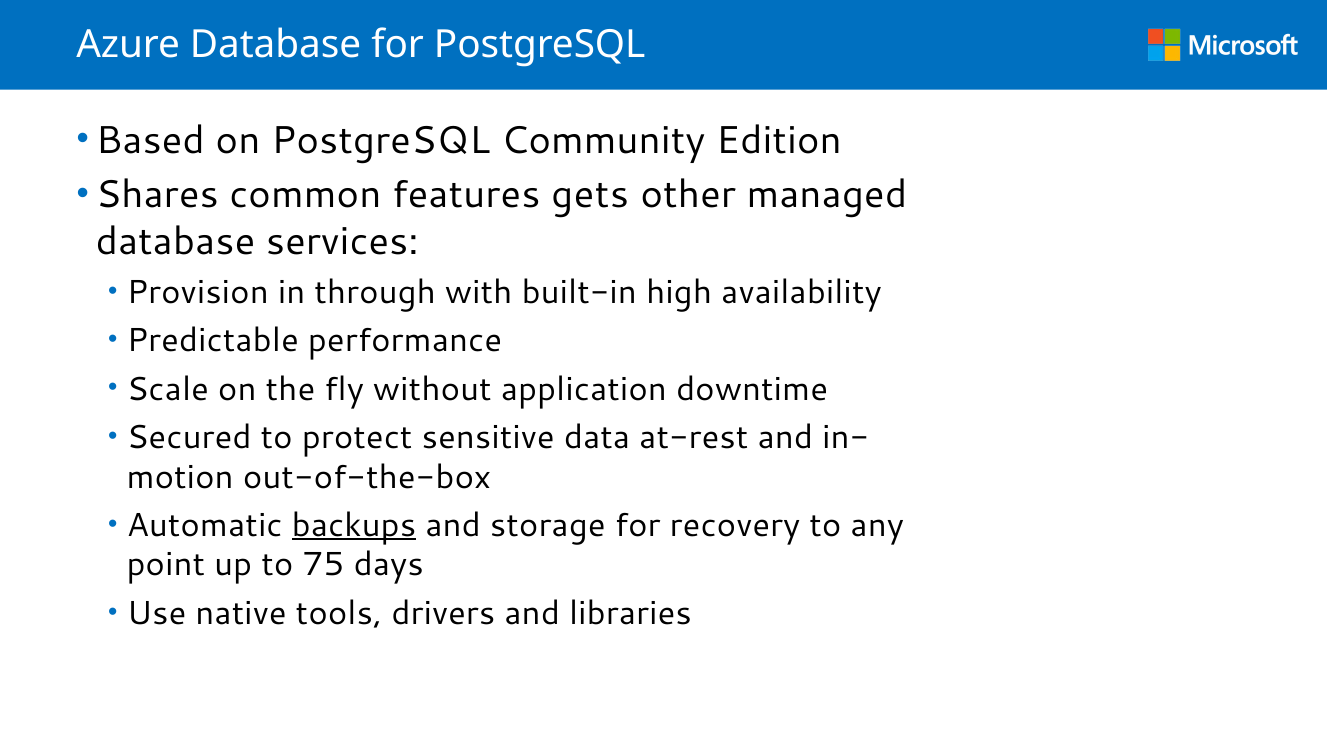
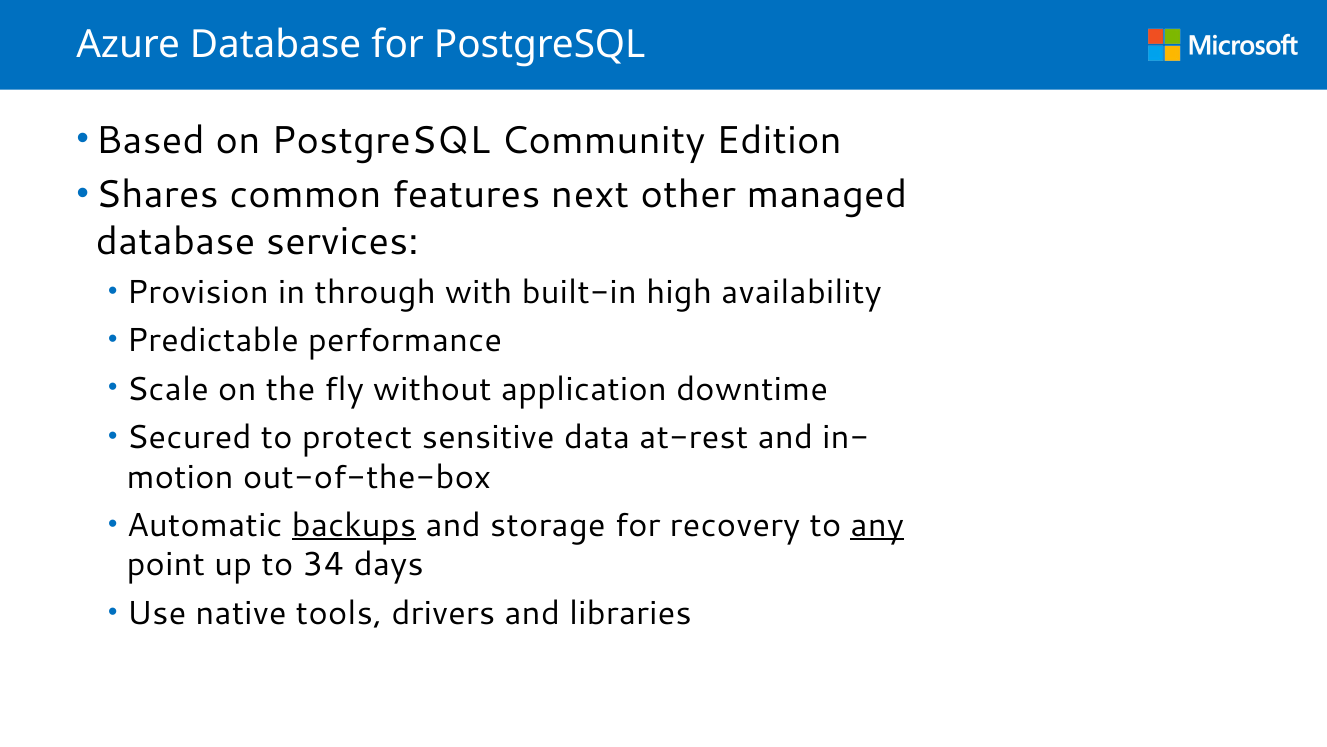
gets: gets -> next
any underline: none -> present
75: 75 -> 34
